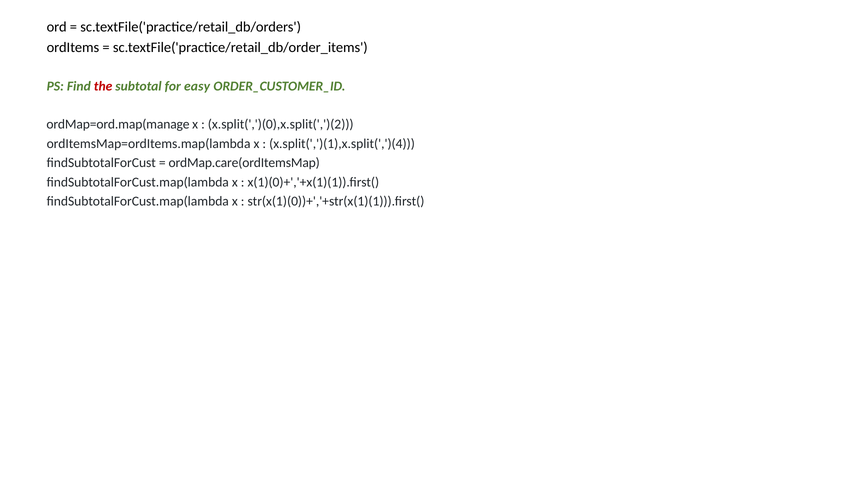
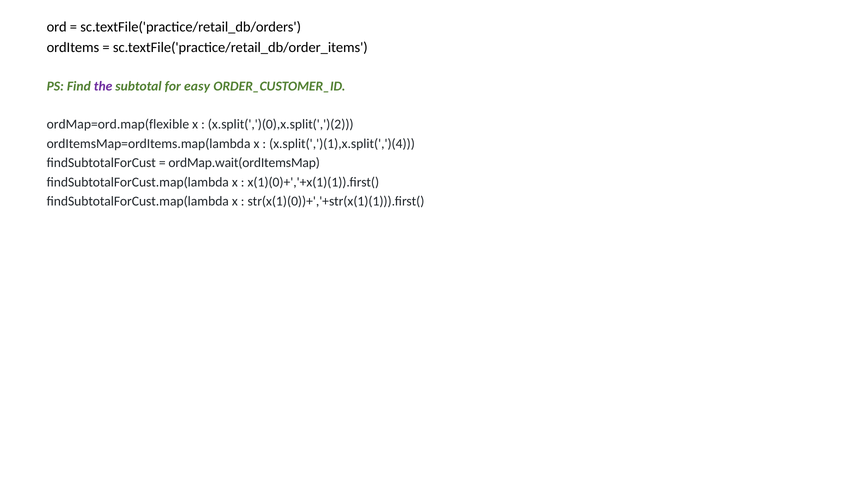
the colour: red -> purple
ordMap=ord.map(manage: ordMap=ord.map(manage -> ordMap=ord.map(flexible
ordMap.care(ordItemsMap: ordMap.care(ordItemsMap -> ordMap.wait(ordItemsMap
